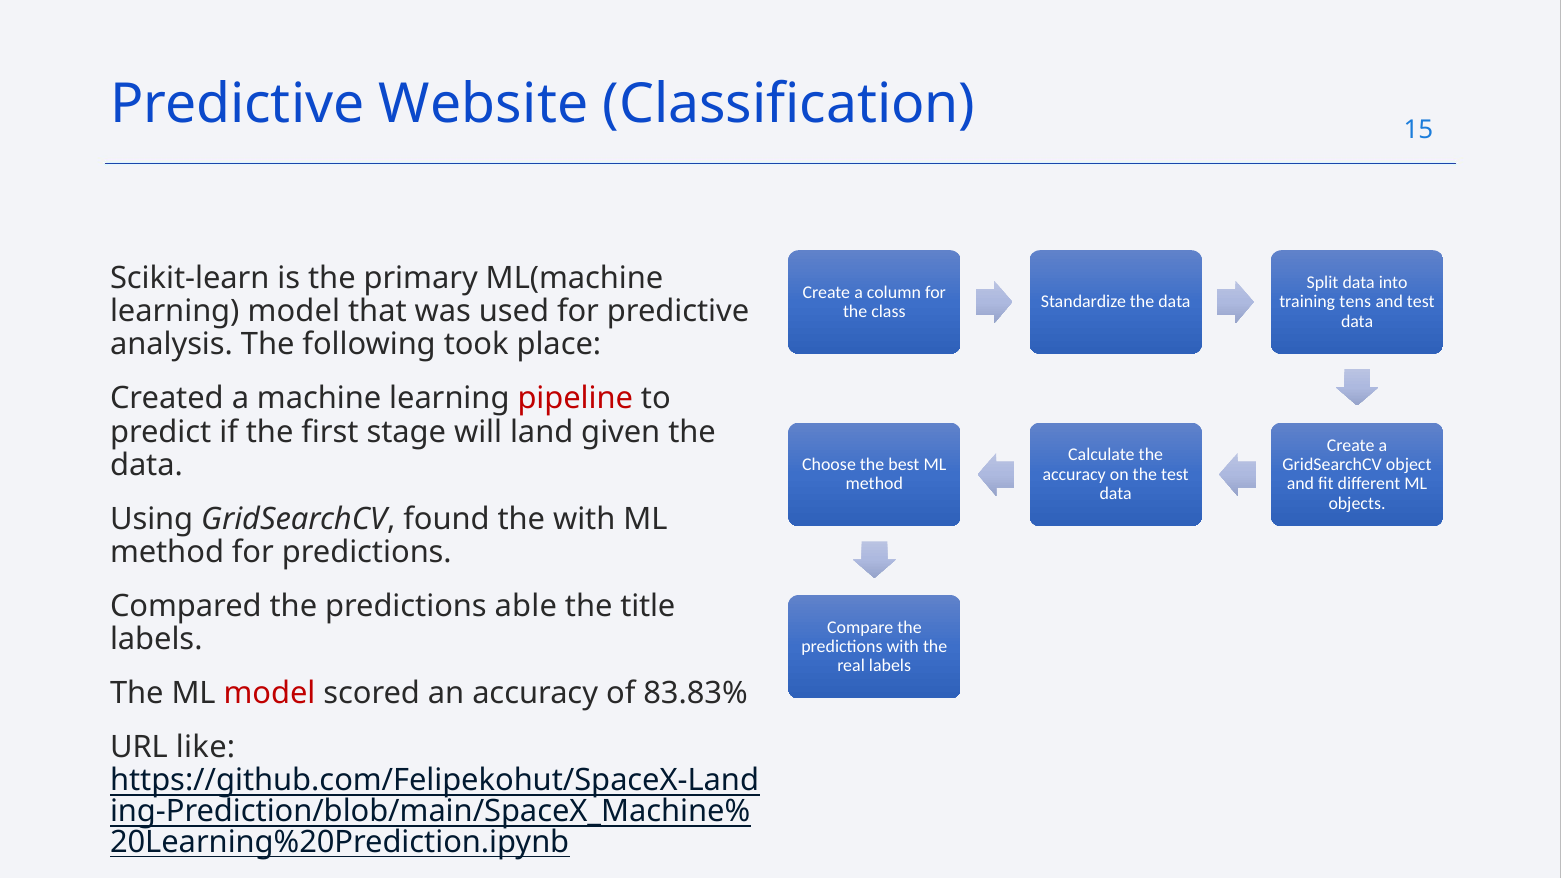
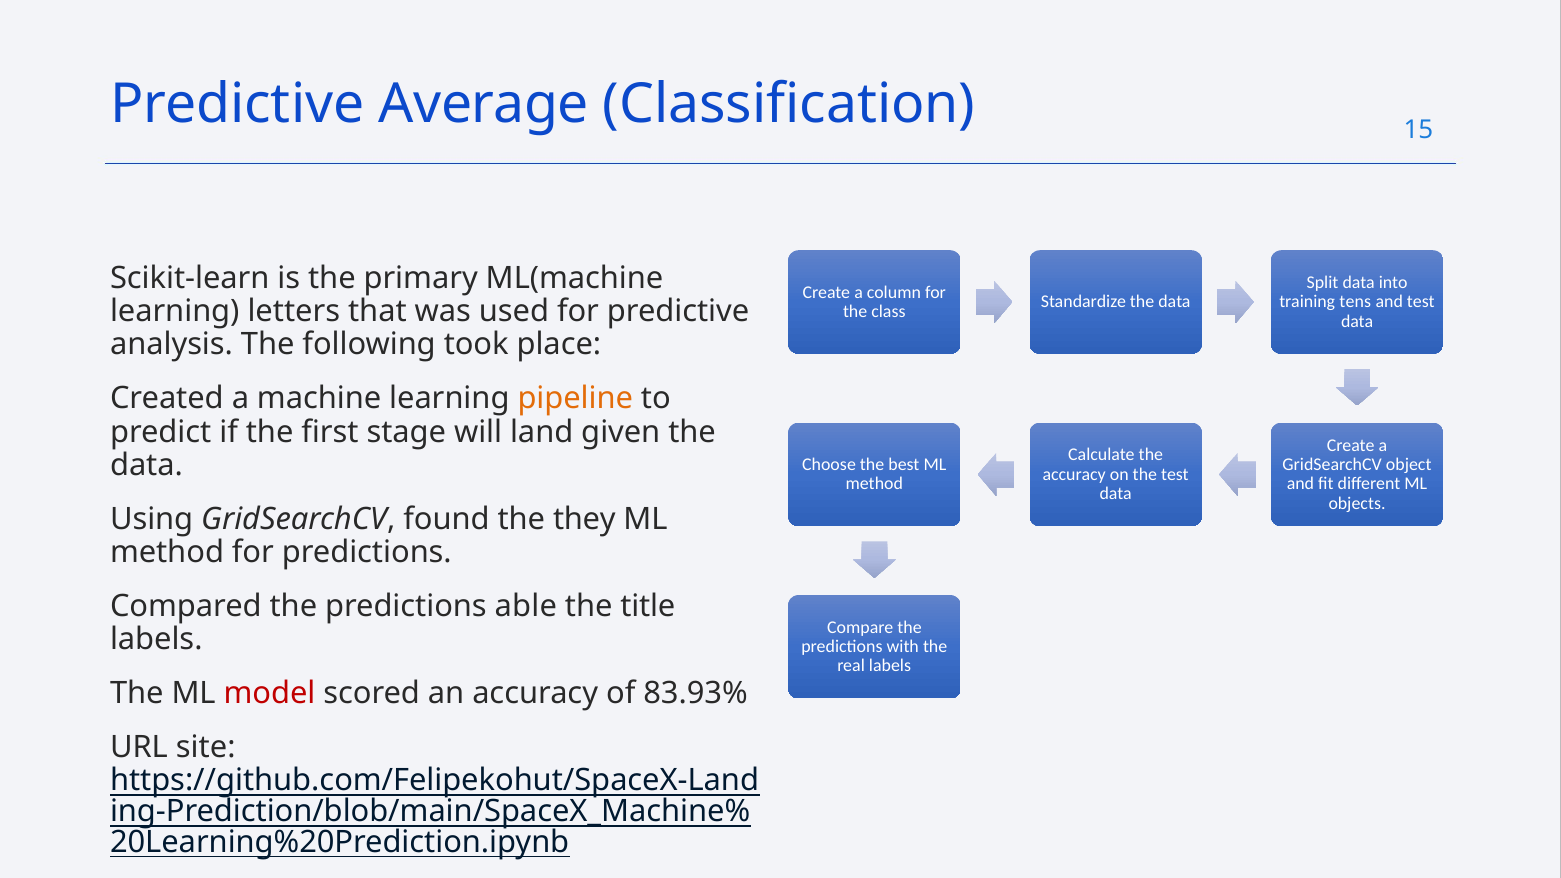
Website: Website -> Average
learning model: model -> letters
pipeline colour: red -> orange
the with: with -> they
83.83%: 83.83% -> 83.93%
like: like -> site
